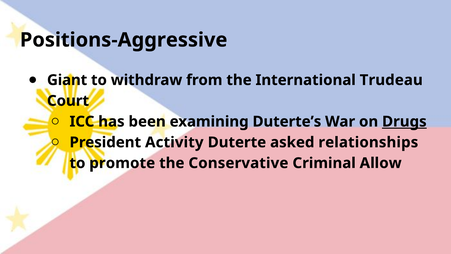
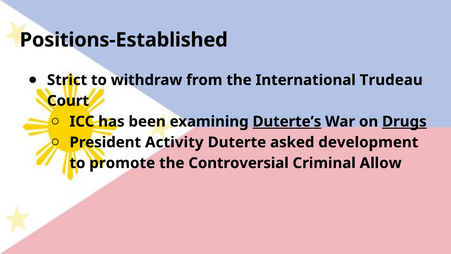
Positions-Aggressive: Positions-Aggressive -> Positions-Established
Giant: Giant -> Strict
Duterte’s underline: none -> present
relationships: relationships -> development
Conservative: Conservative -> Controversial
